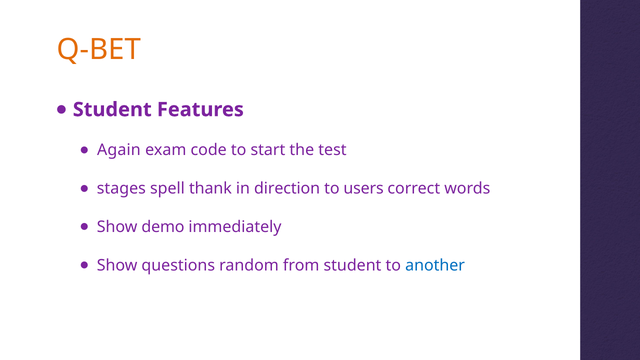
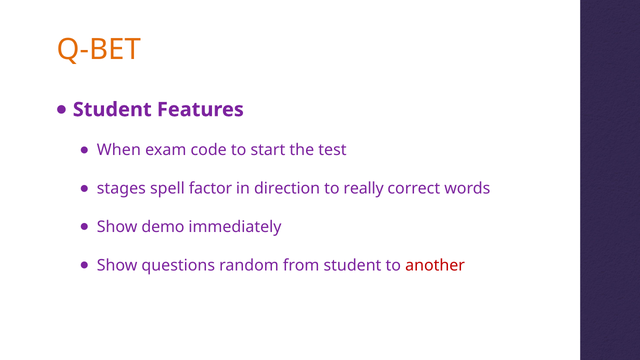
Again: Again -> When
thank: thank -> factor
users: users -> really
another colour: blue -> red
